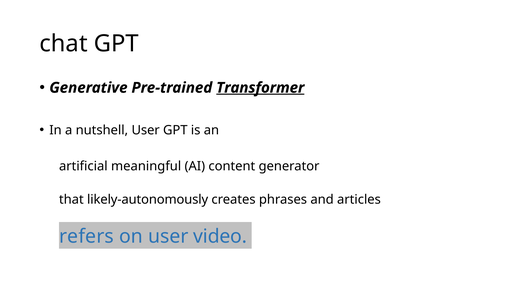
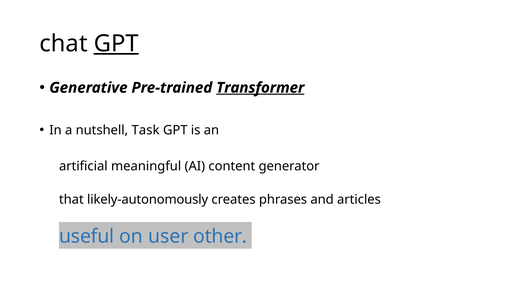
GPT at (116, 44) underline: none -> present
nutshell User: User -> Task
refers: refers -> useful
video: video -> other
